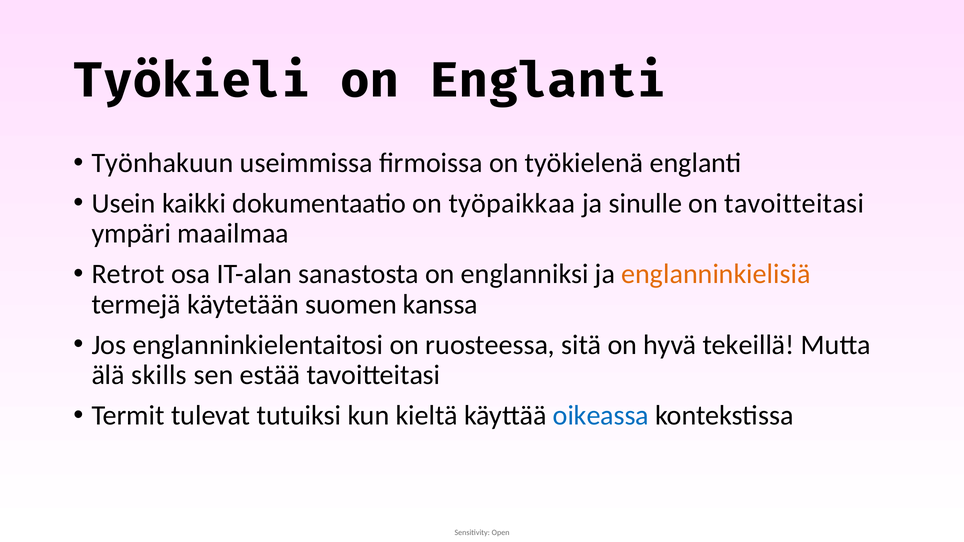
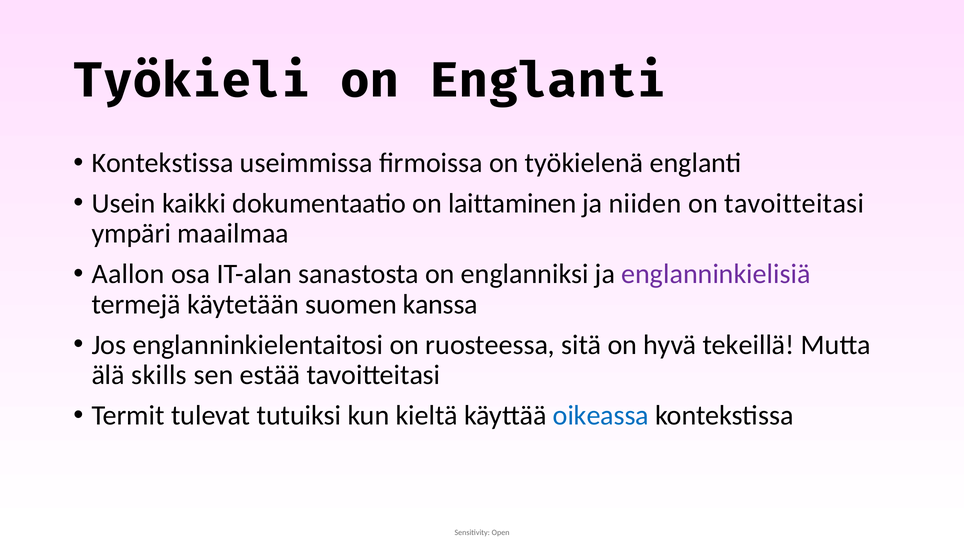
Työnhakuun at (163, 163): Työnhakuun -> Kontekstissa
työpaikkaa: työpaikkaa -> laittaminen
sinulle: sinulle -> niiden
Retrot: Retrot -> Aallon
englanninkielisiä colour: orange -> purple
